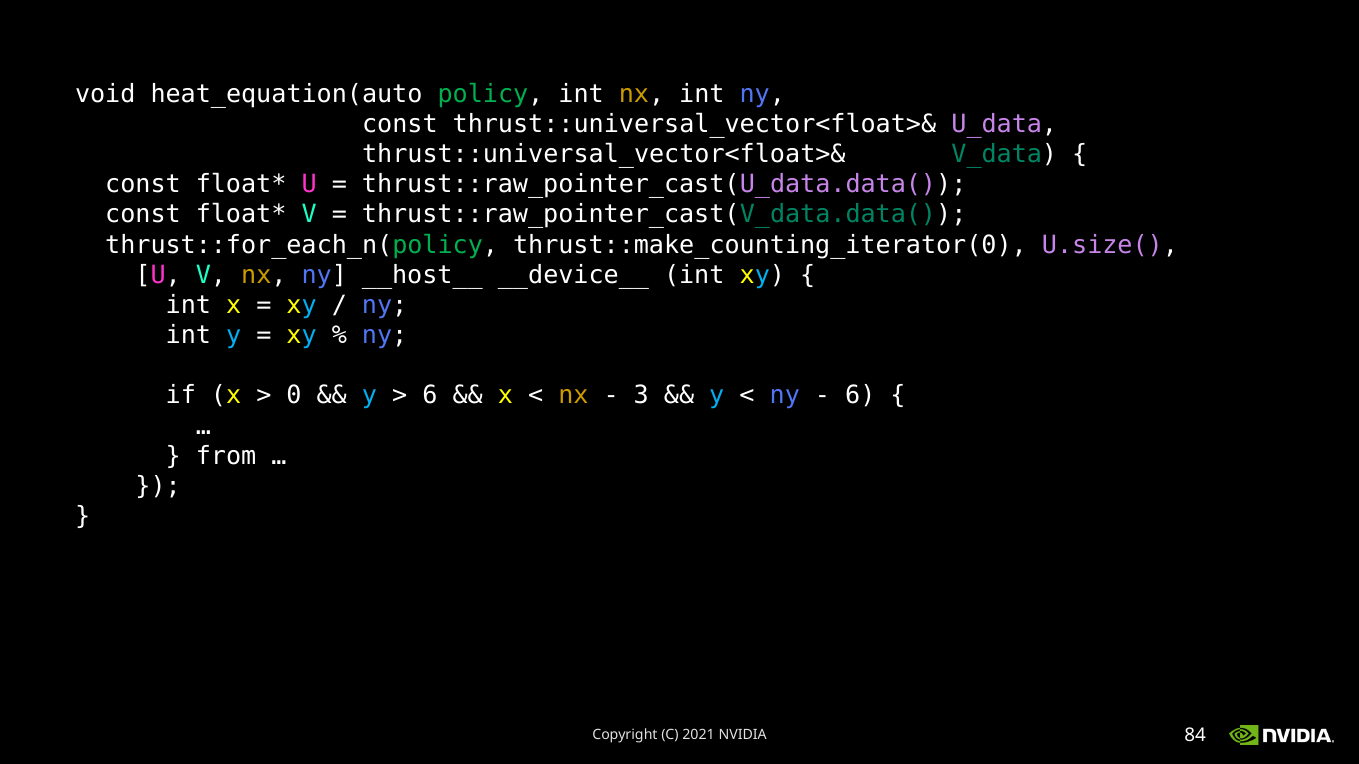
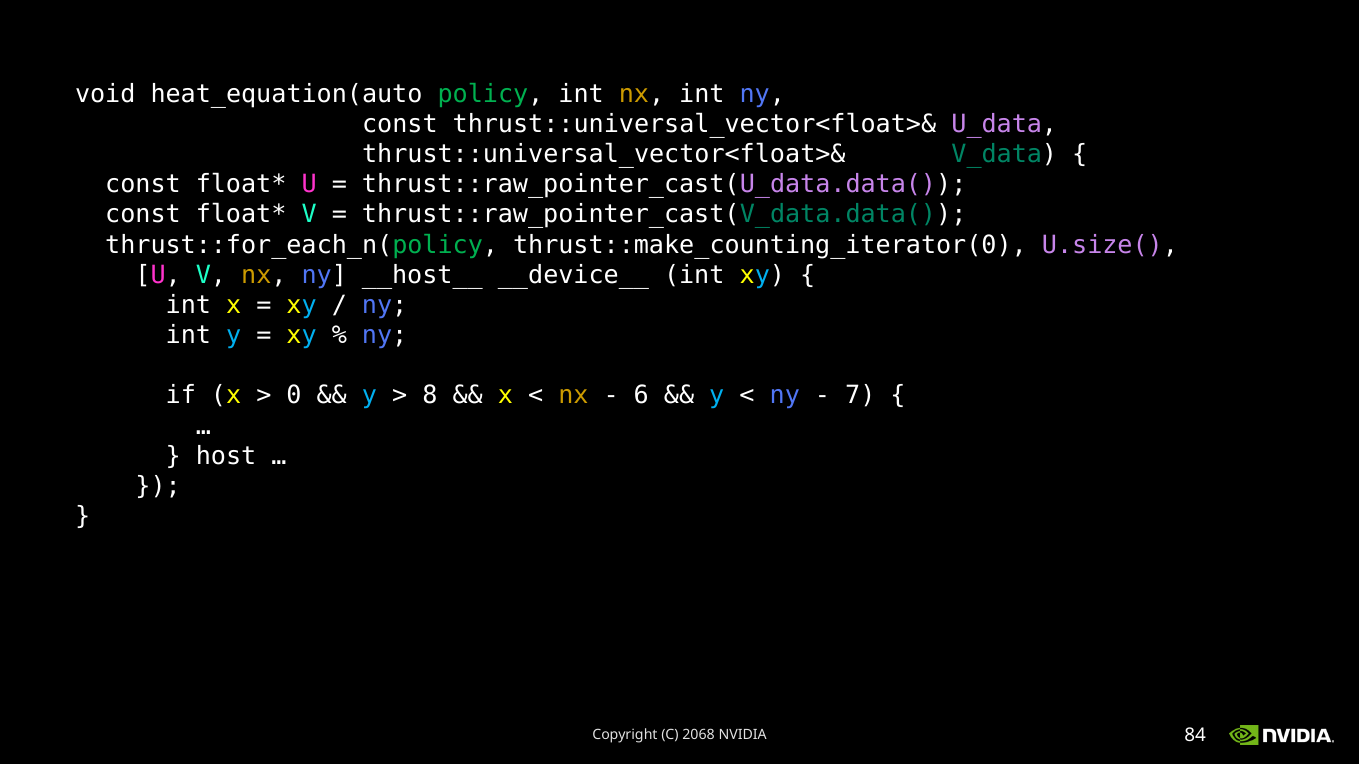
6 at (430, 396): 6 -> 8
3: 3 -> 6
6 at (860, 396): 6 -> 7
from: from -> host
2021: 2021 -> 2068
